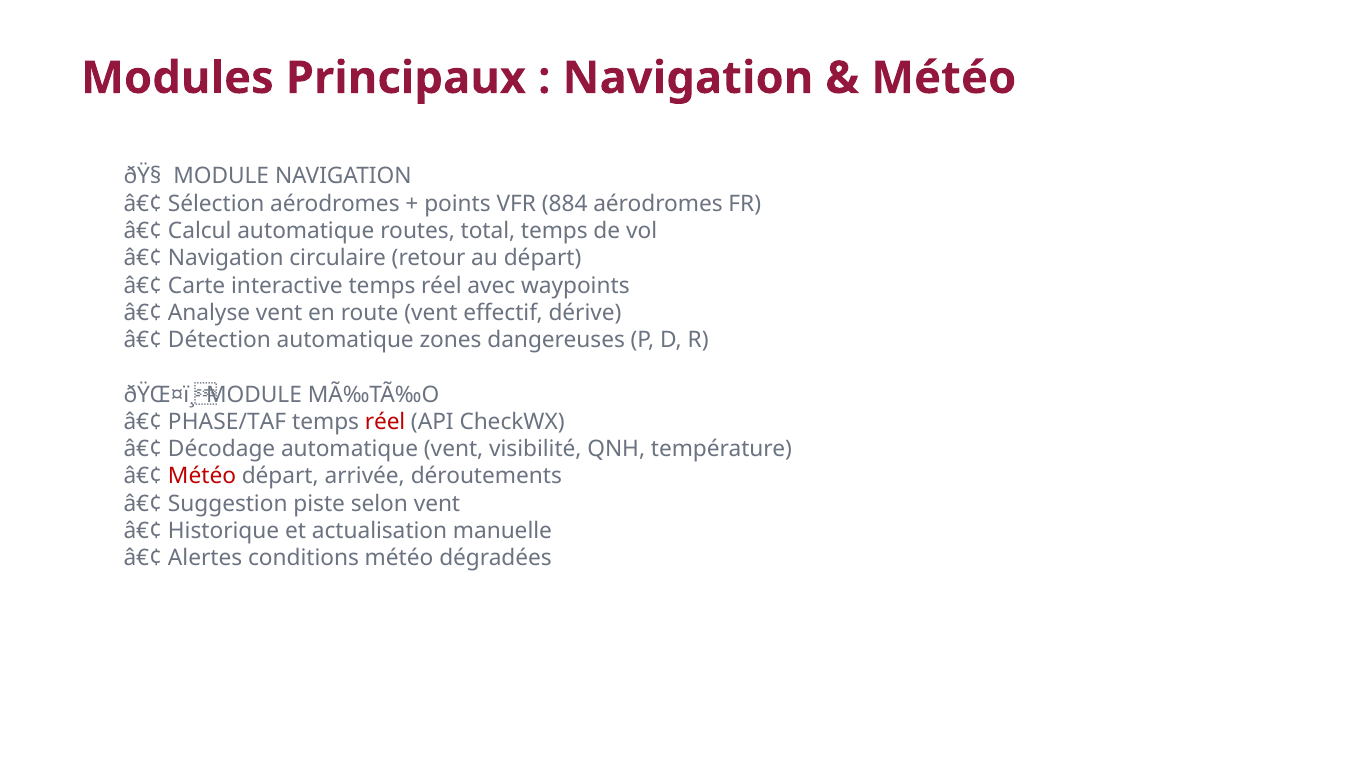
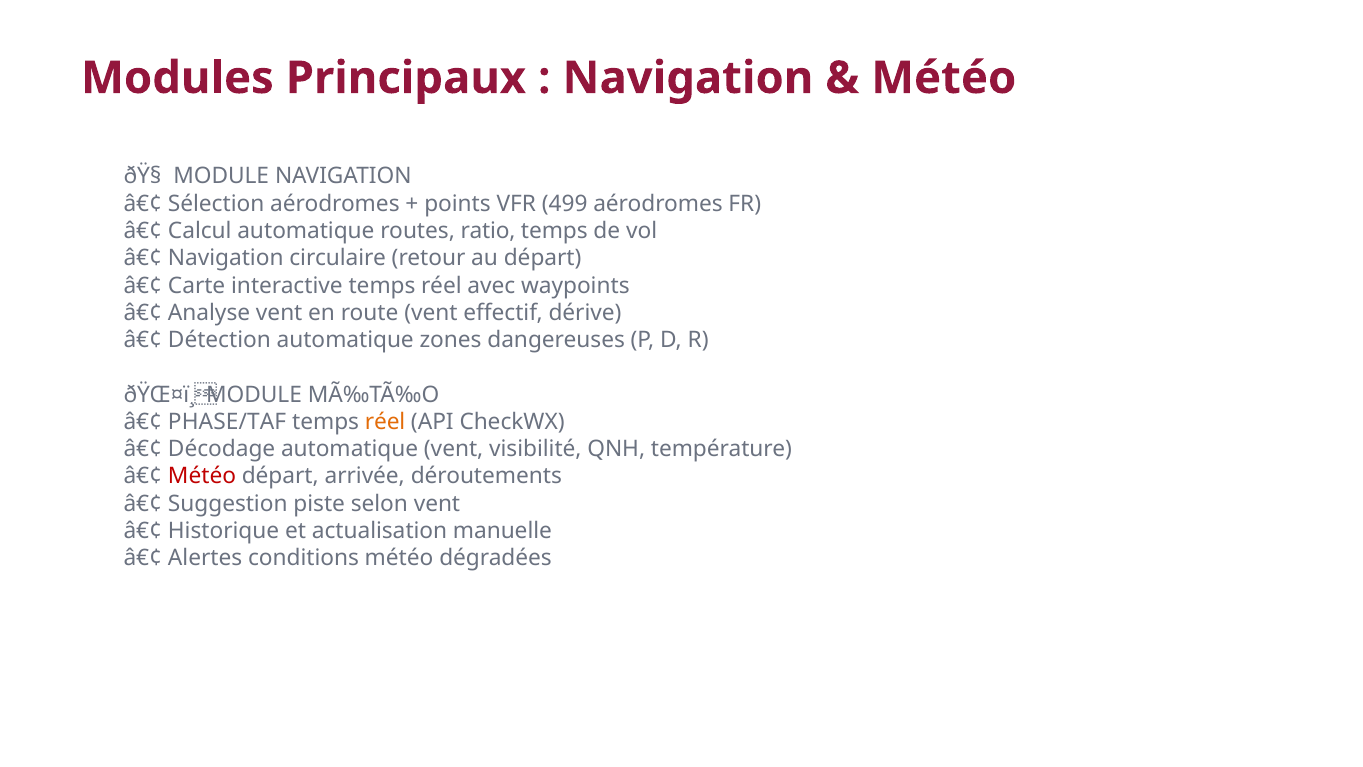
884: 884 -> 499
total: total -> ratio
réel at (385, 422) colour: red -> orange
